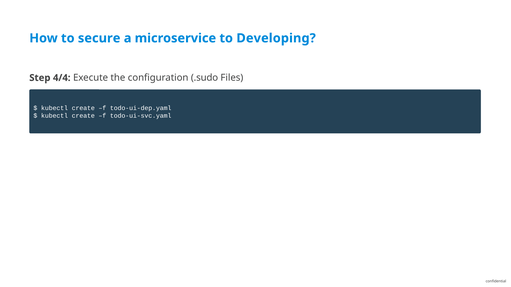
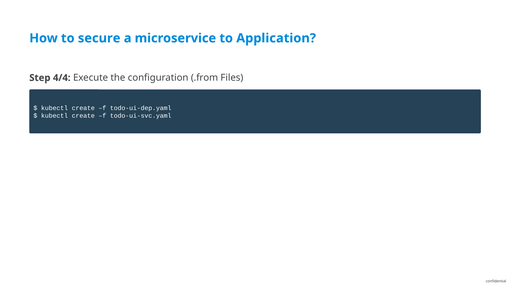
Developing: Developing -> Application
.sudo: .sudo -> .from
